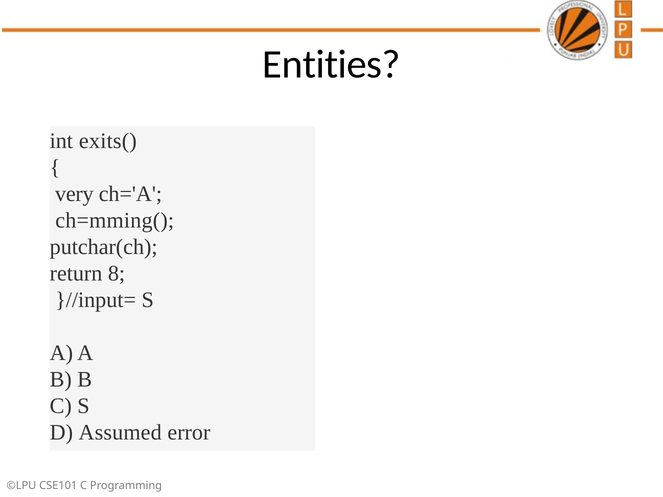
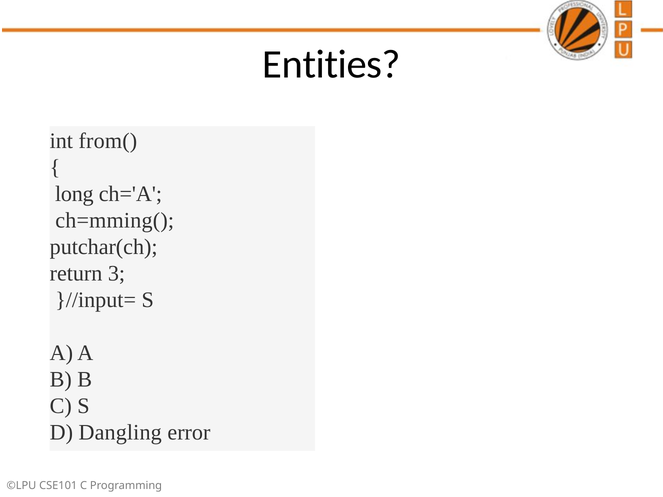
exits(: exits( -> from(
very: very -> long
8: 8 -> 3
Assumed: Assumed -> Dangling
